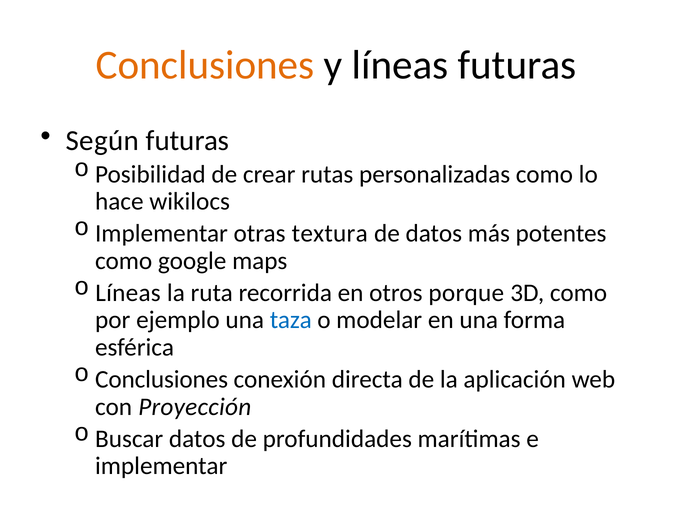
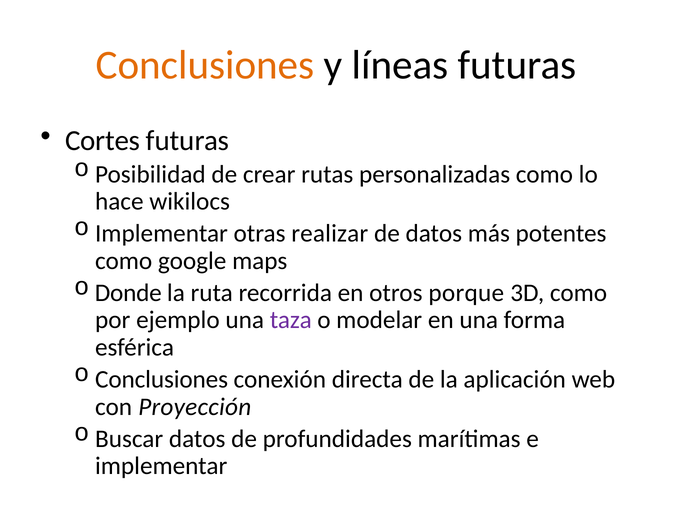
Según: Según -> Cortes
textura: textura -> realizar
o Líneas: Líneas -> Donde
taza colour: blue -> purple
